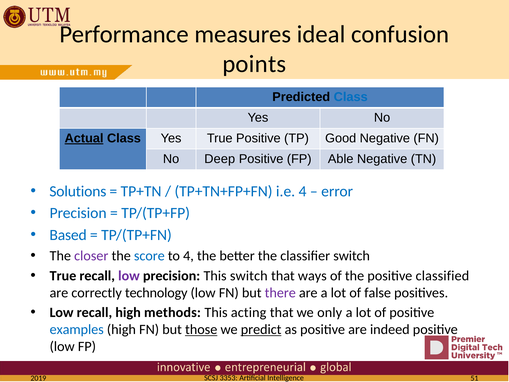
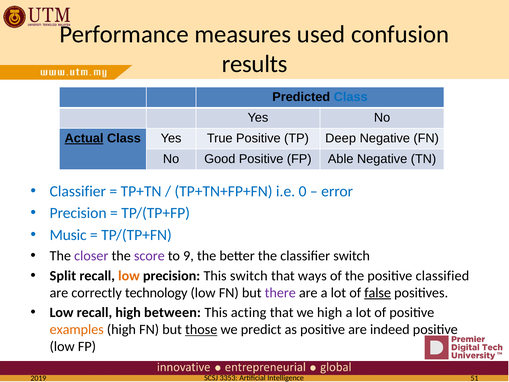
ideal: ideal -> used
points: points -> results
Good: Good -> Deep
Deep: Deep -> Good
Solutions at (78, 191): Solutions -> Classifier
i.e 4: 4 -> 0
Based: Based -> Music
score colour: blue -> purple
to 4: 4 -> 9
True at (63, 276): True -> Split
low at (129, 276) colour: purple -> orange
false underline: none -> present
methods: methods -> between
we only: only -> high
examples colour: blue -> orange
predict underline: present -> none
